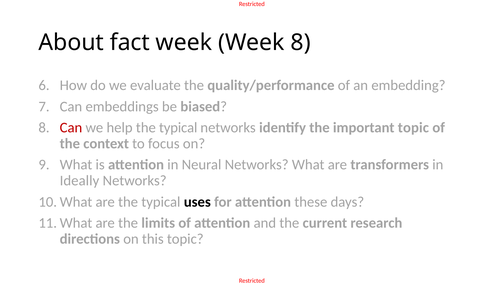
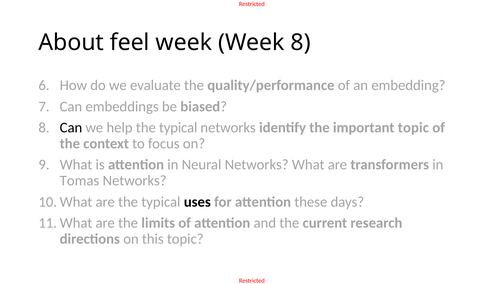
fact: fact -> feel
Can at (71, 127) colour: red -> black
Ideally: Ideally -> Tomas
